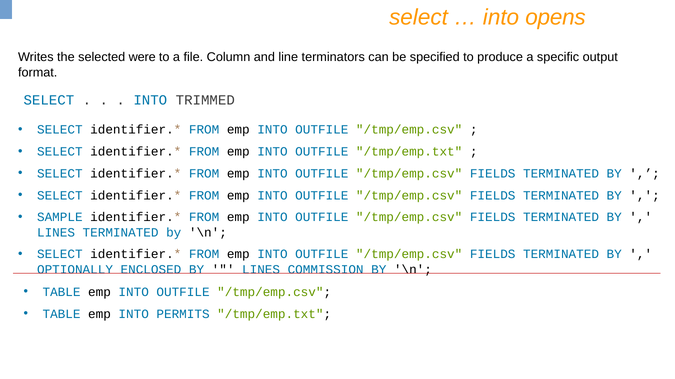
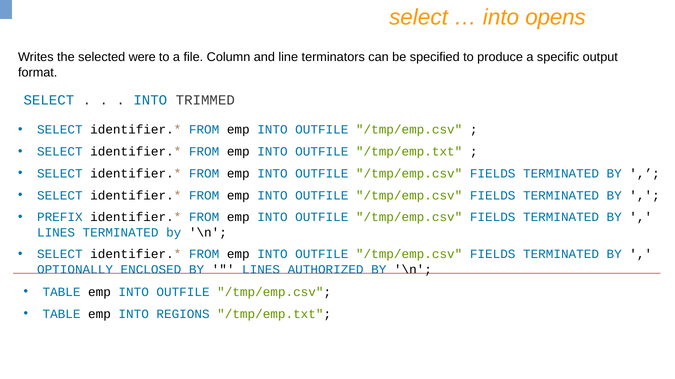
SAMPLE: SAMPLE -> PREFIX
COMMISSION: COMMISSION -> AUTHORIZED
PERMITS: PERMITS -> REGIONS
